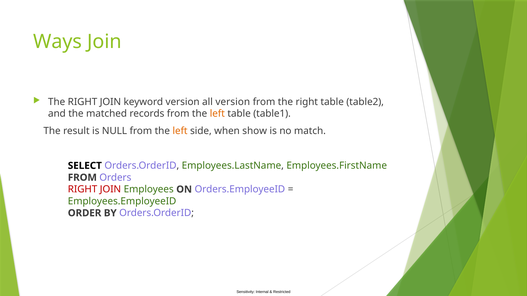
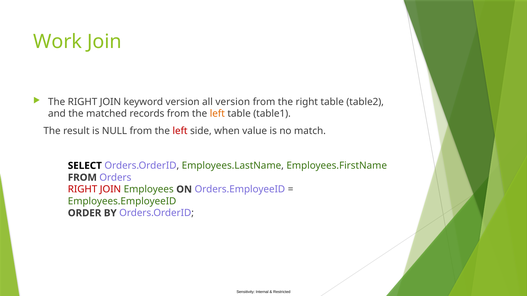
Ways: Ways -> Work
left at (180, 131) colour: orange -> red
show: show -> value
